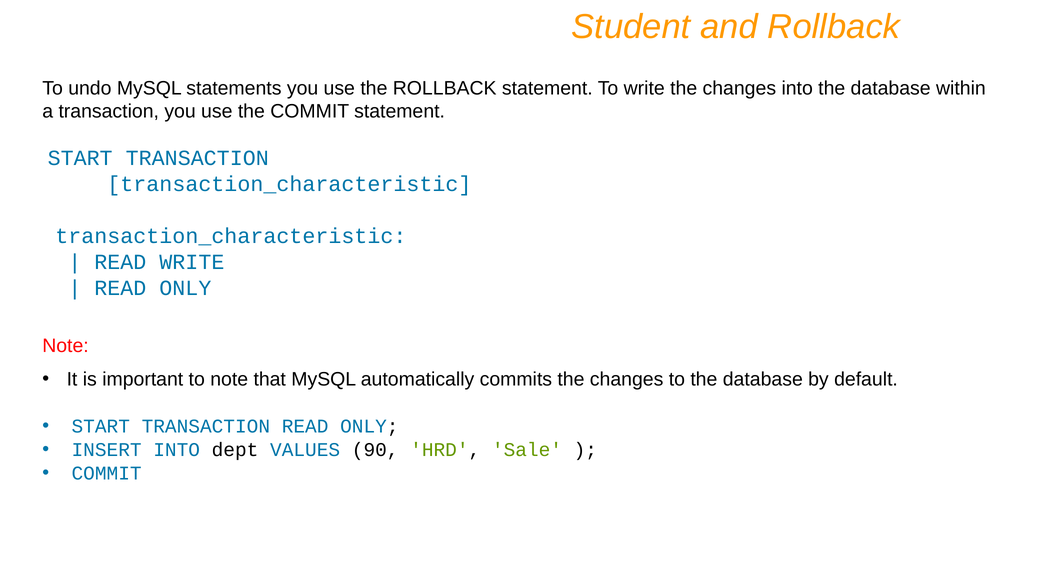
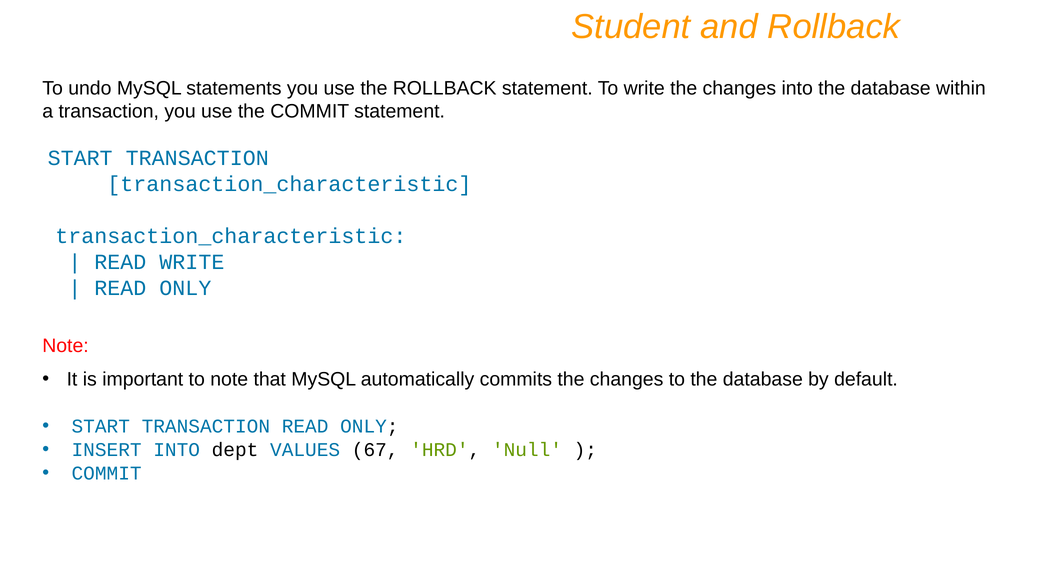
90: 90 -> 67
Sale: Sale -> Null
